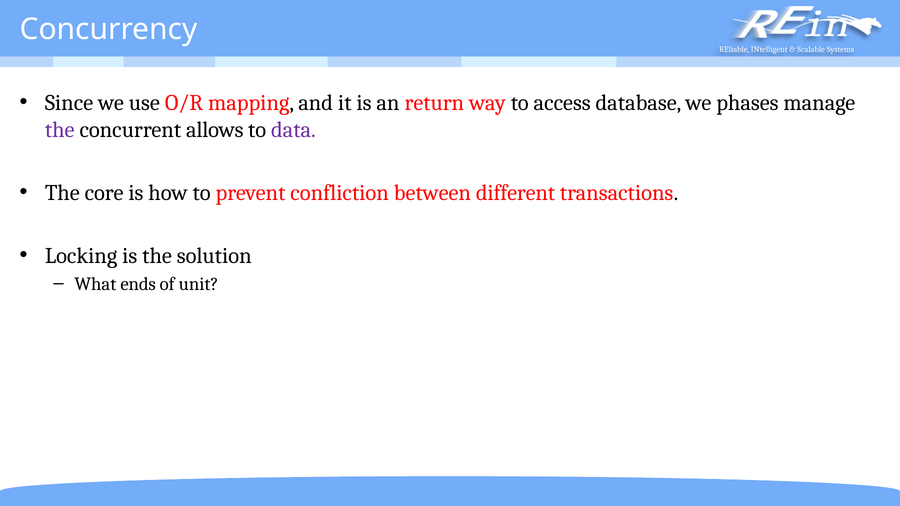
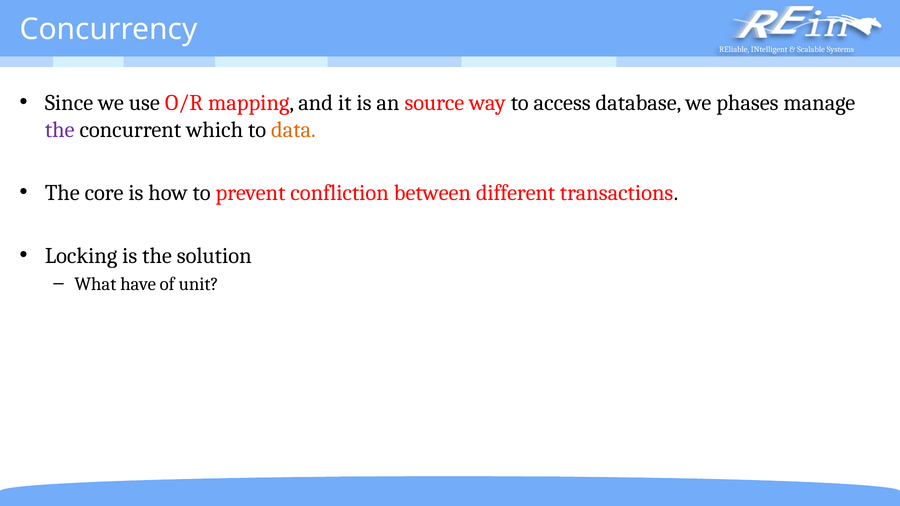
return: return -> source
allows: allows -> which
data colour: purple -> orange
ends: ends -> have
